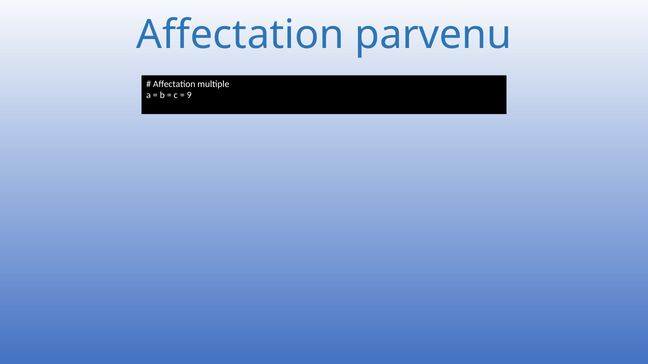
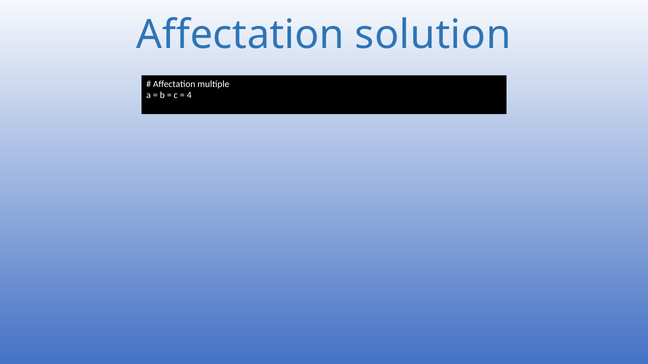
parvenu: parvenu -> solution
9: 9 -> 4
